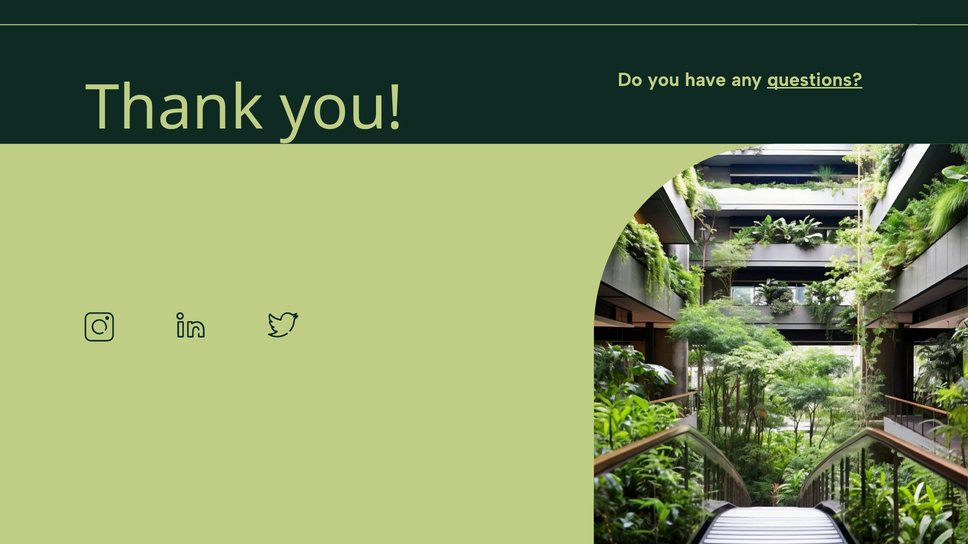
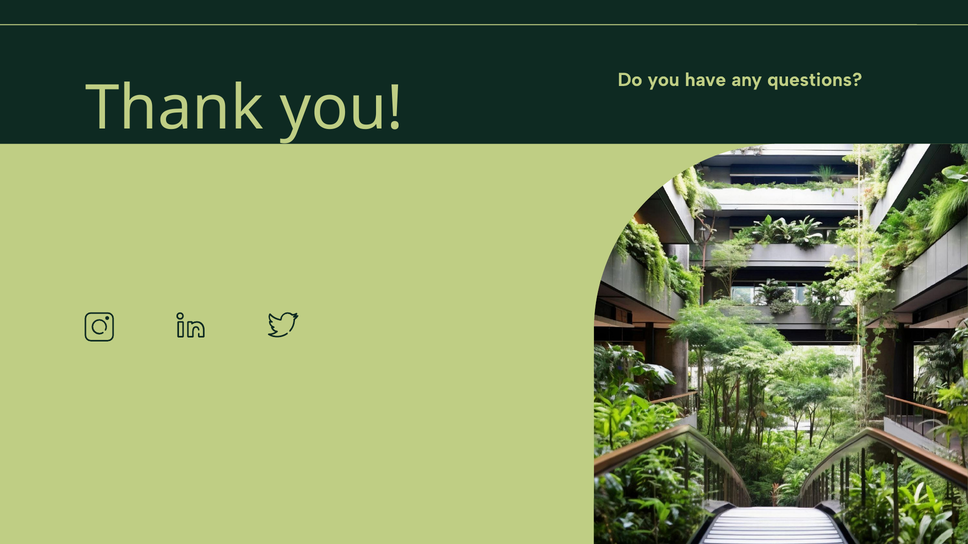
questions underline: present -> none
